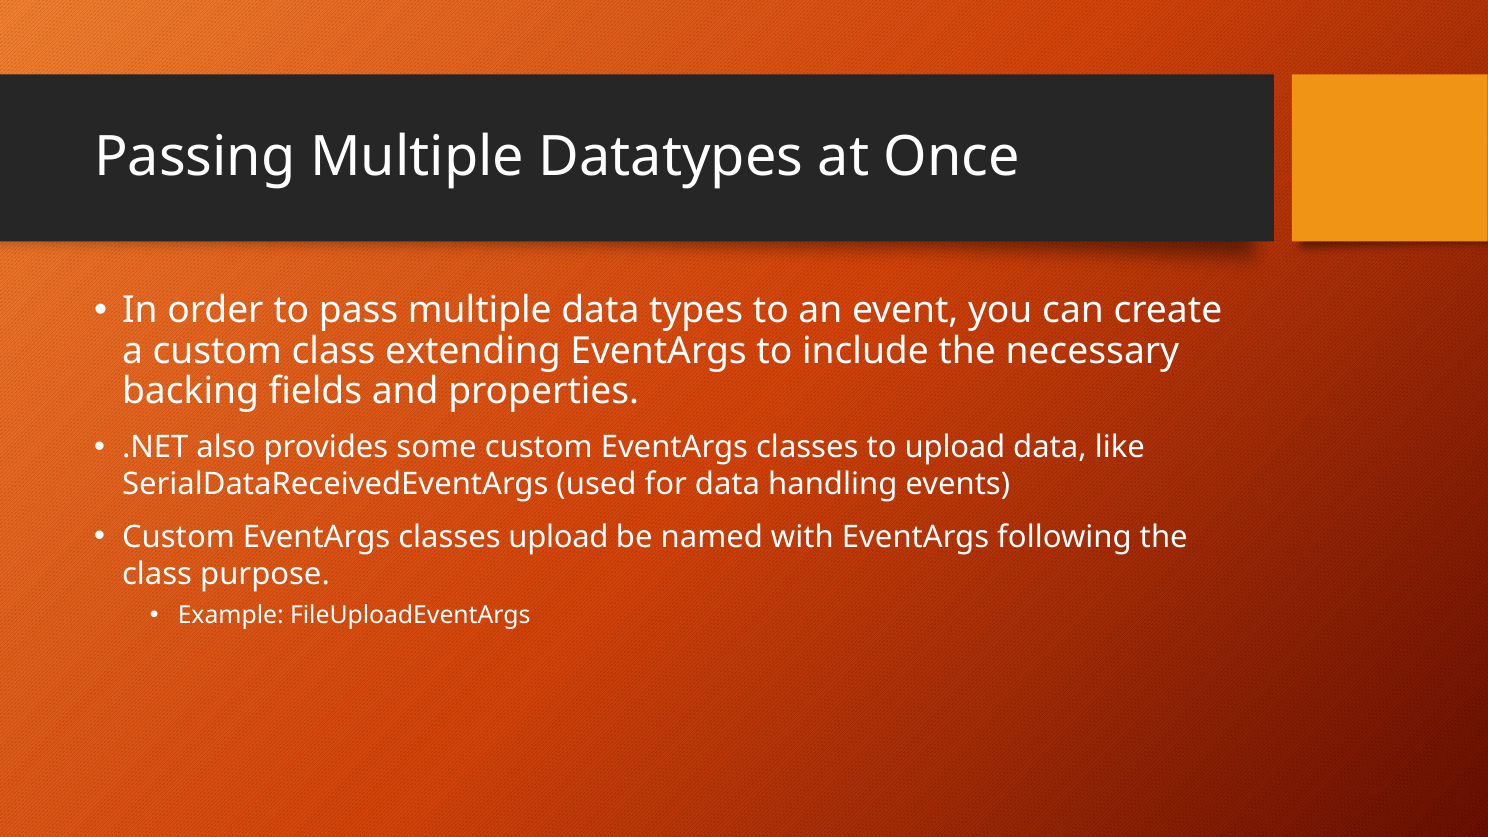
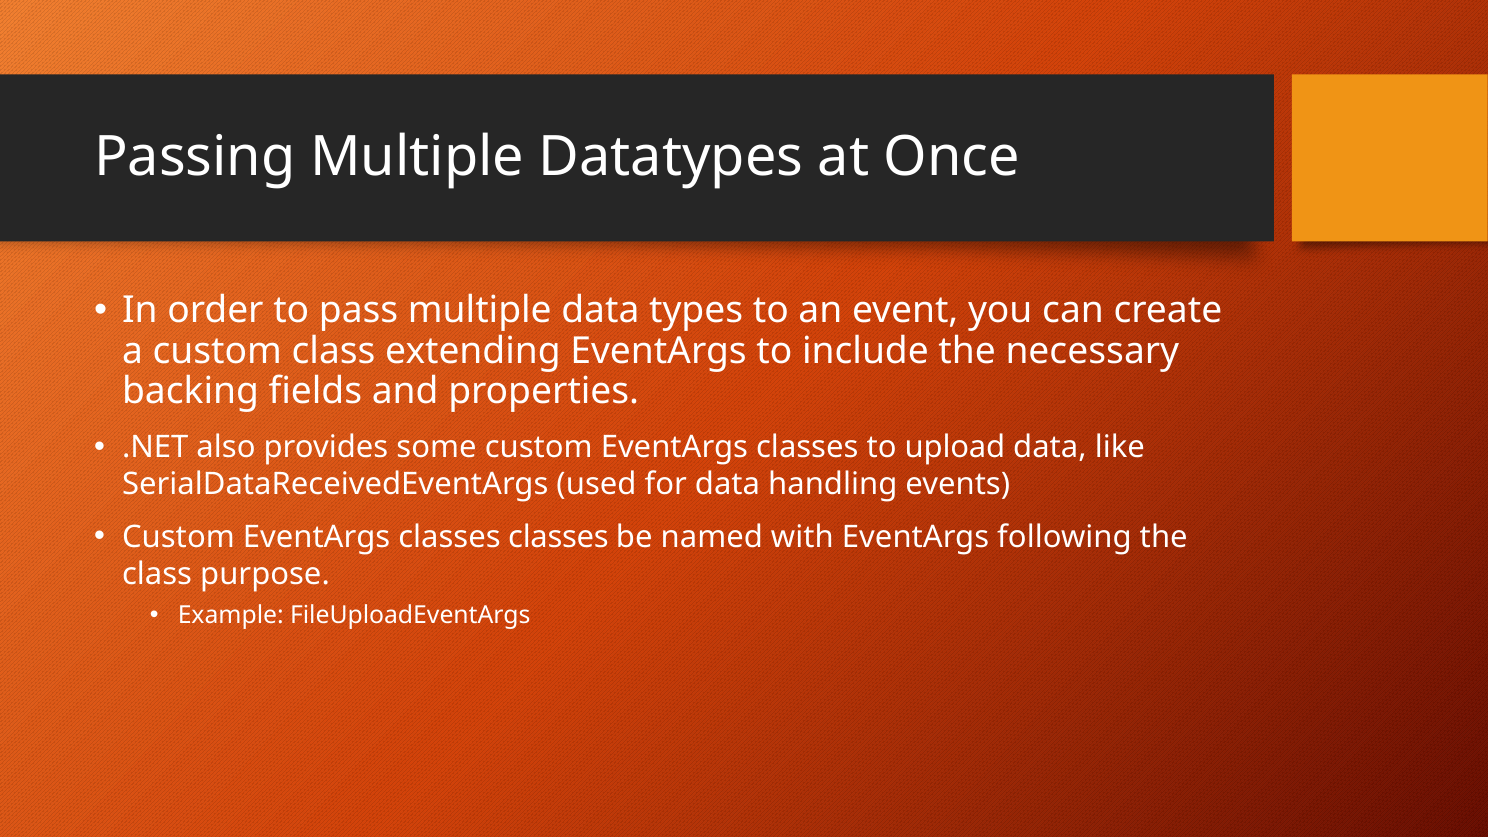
classes upload: upload -> classes
